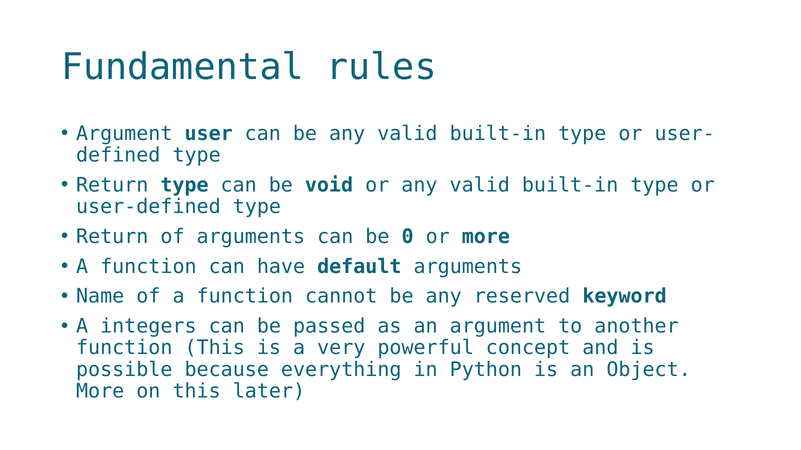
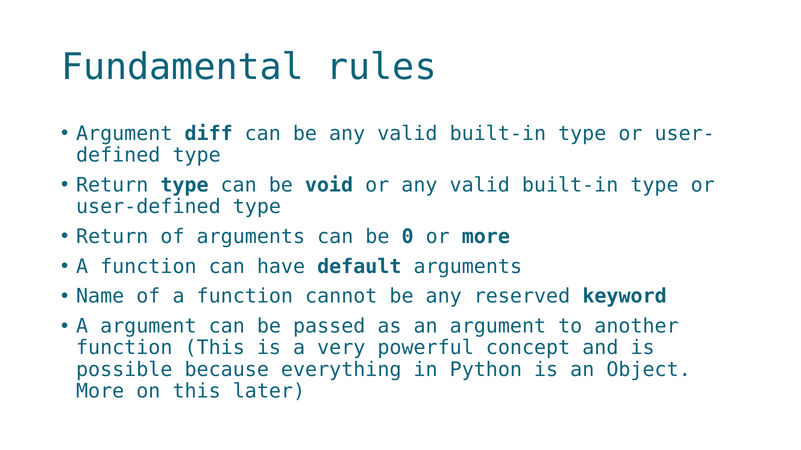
user: user -> diff
A integers: integers -> argument
